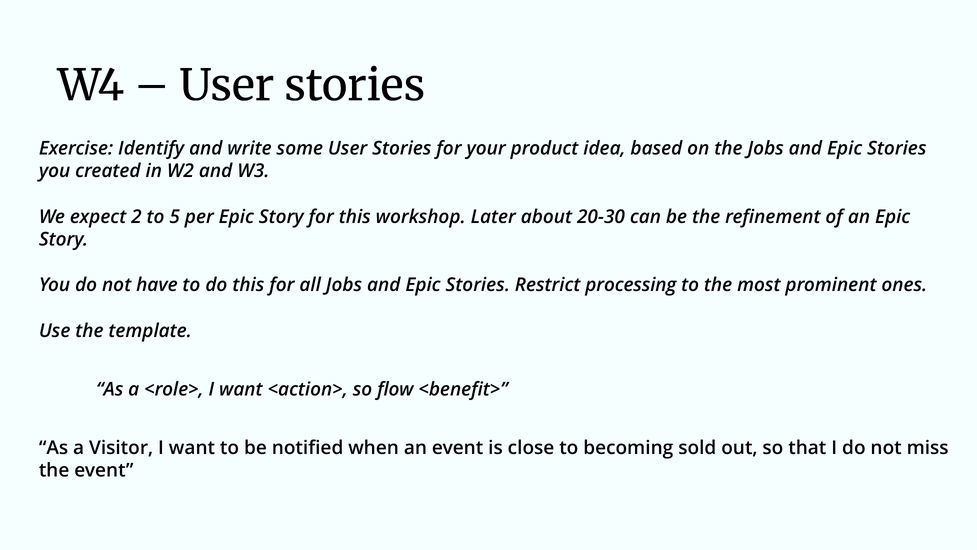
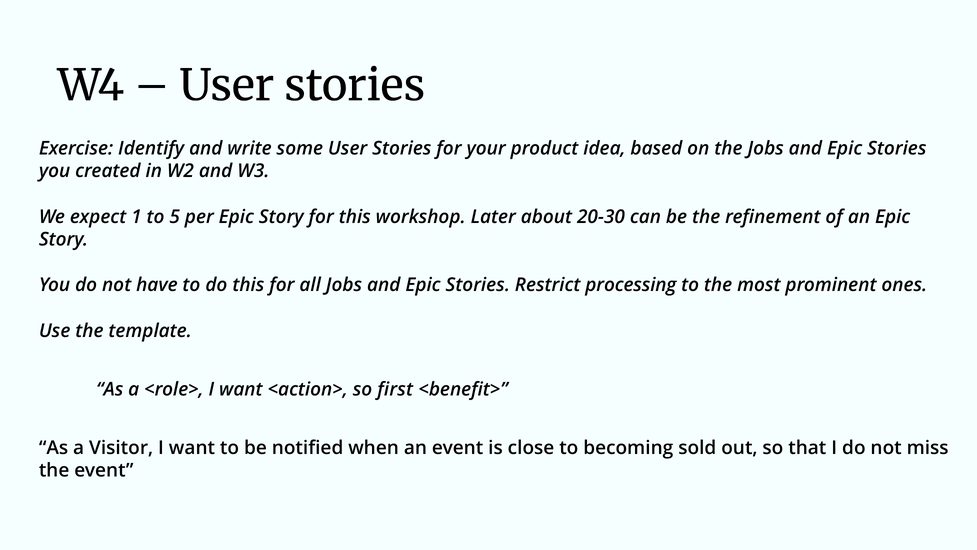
2: 2 -> 1
flow: flow -> first
